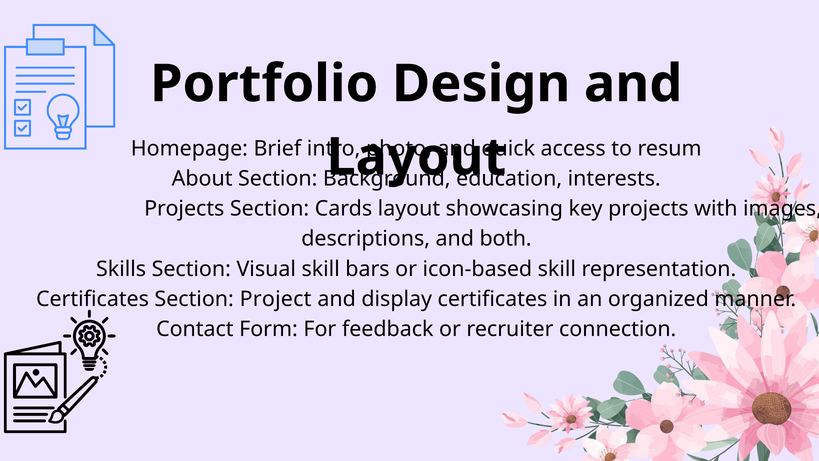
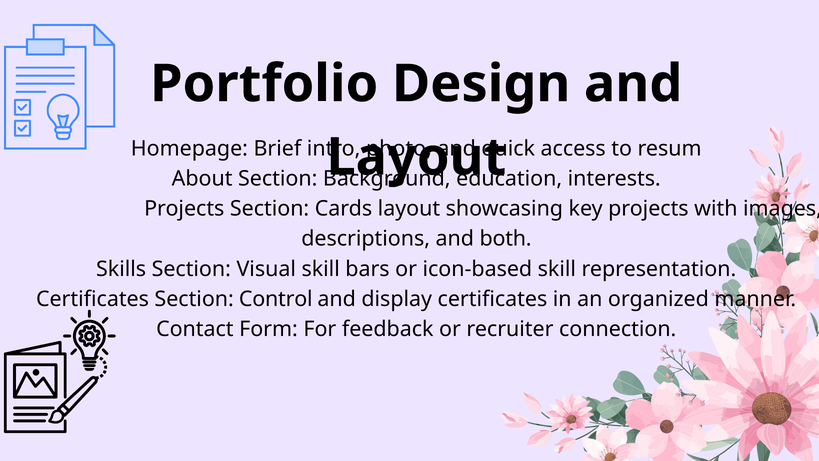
Project: Project -> Control
